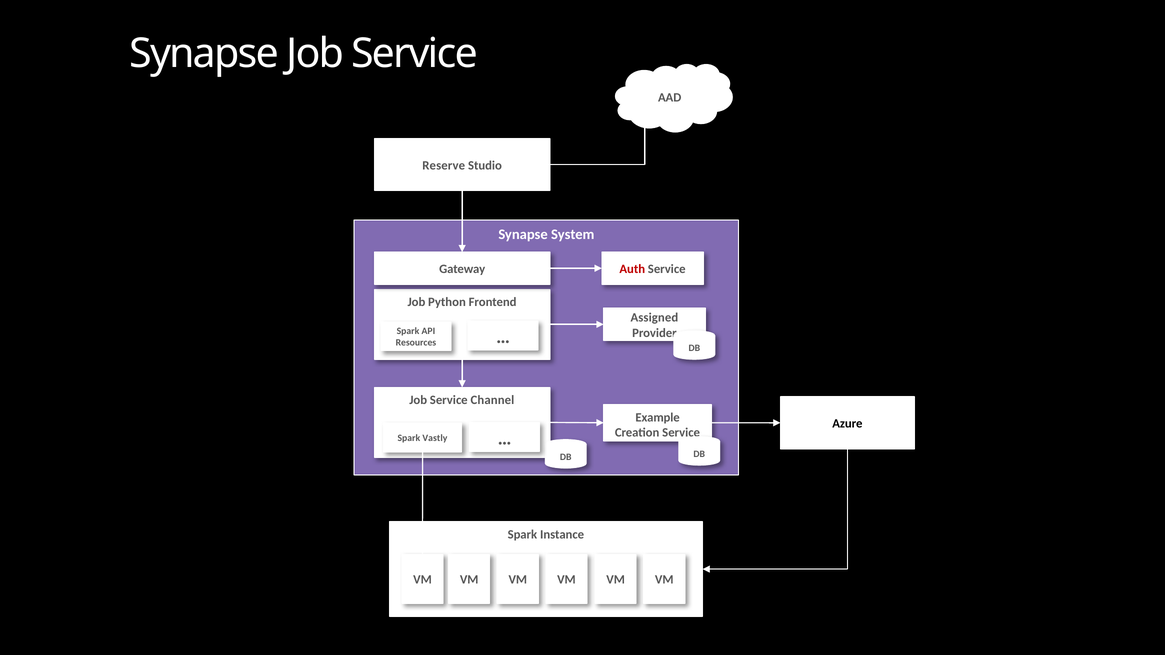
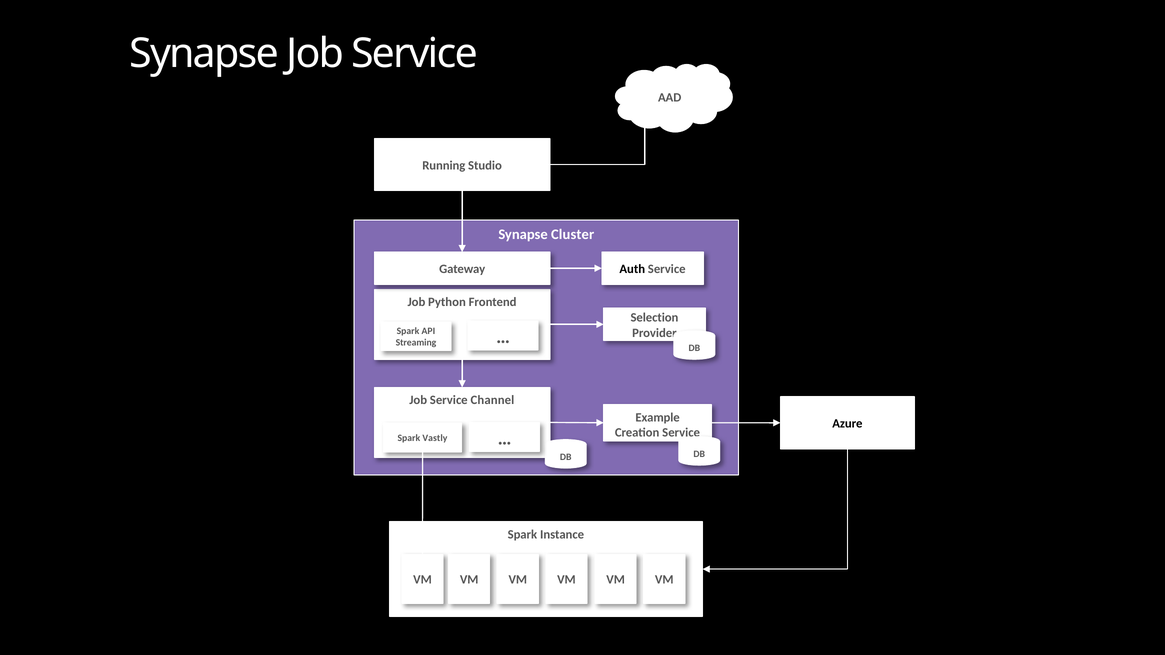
Reserve: Reserve -> Running
System: System -> Cluster
Auth colour: red -> black
Assigned: Assigned -> Selection
Resources: Resources -> Streaming
